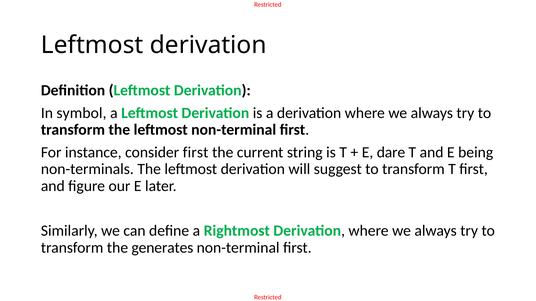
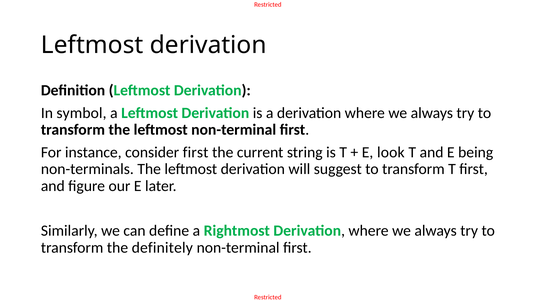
dare: dare -> look
generates: generates -> definitely
